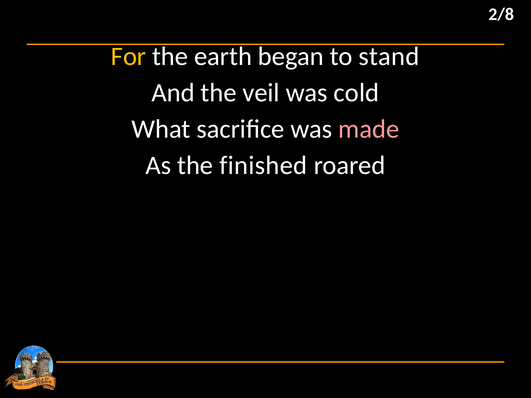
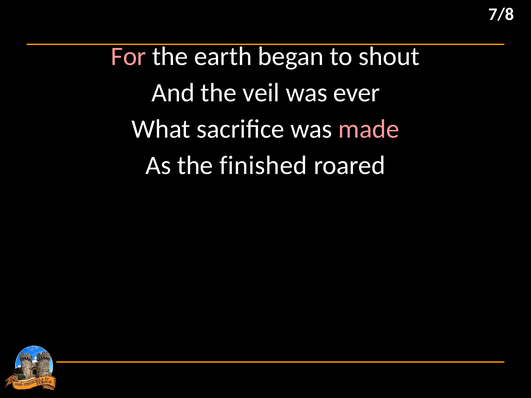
2/8: 2/8 -> 7/8
For colour: yellow -> pink
stand: stand -> shout
cold: cold -> ever
